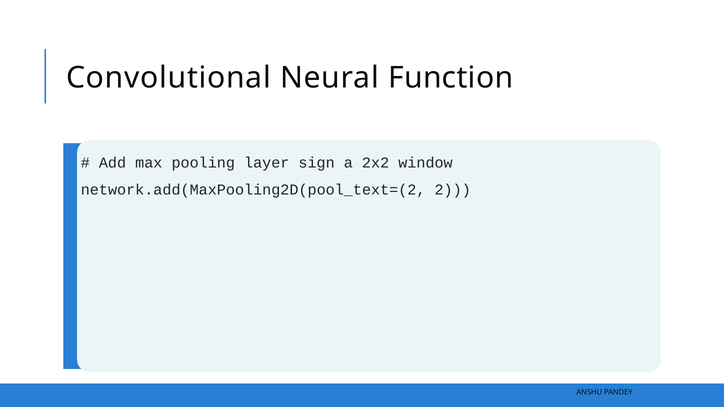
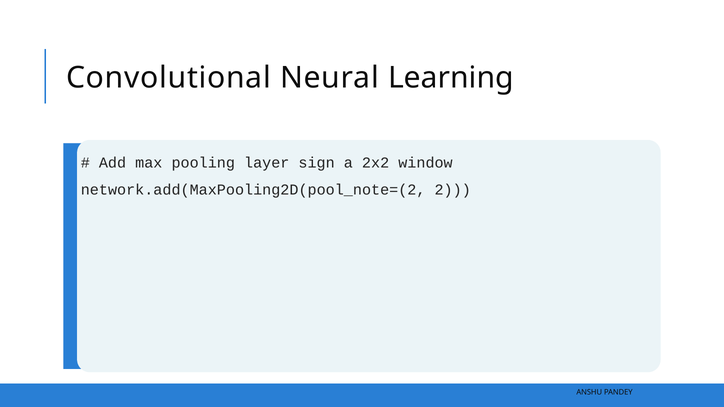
Function: Function -> Learning
network.add(MaxPooling2D(pool_text=(2: network.add(MaxPooling2D(pool_text=(2 -> network.add(MaxPooling2D(pool_note=(2
